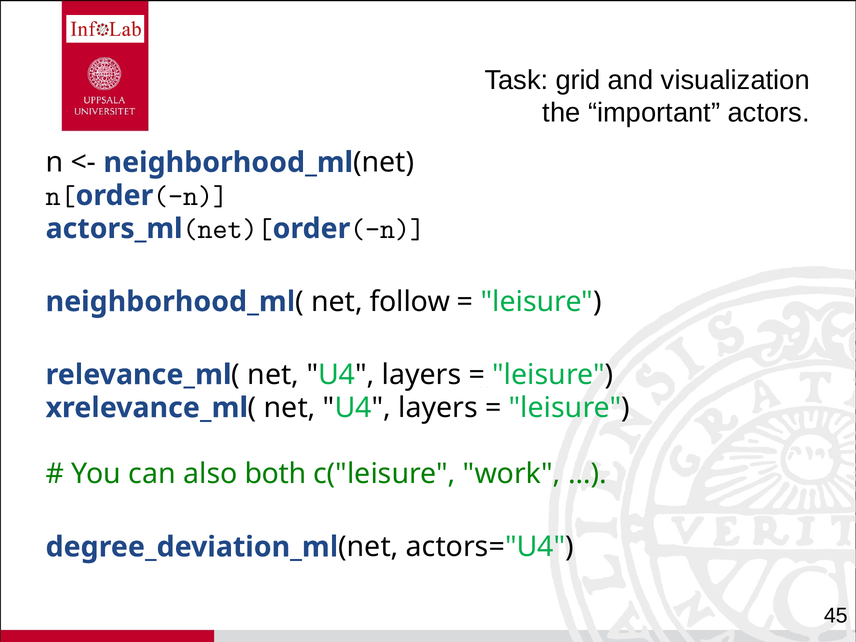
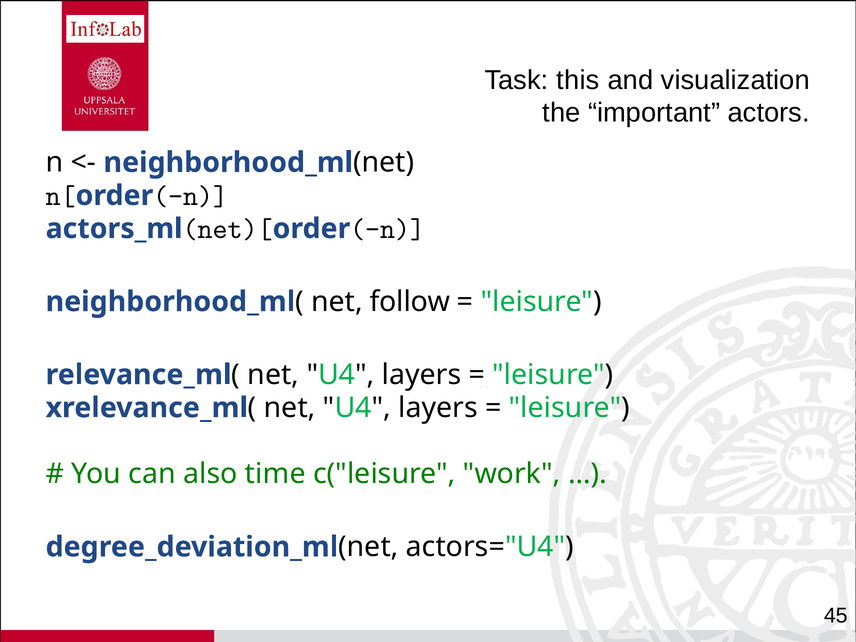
grid: grid -> this
both: both -> time
